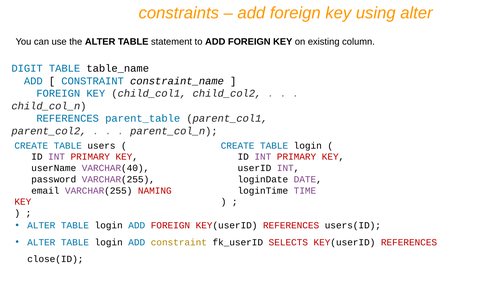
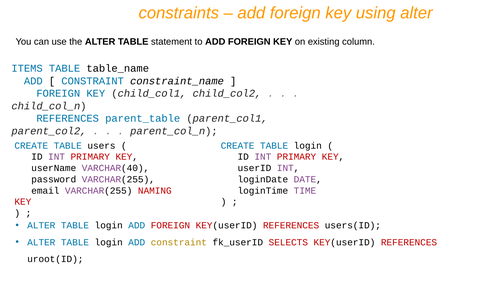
DIGIT: DIGIT -> ITEMS
close(ID: close(ID -> uroot(ID
